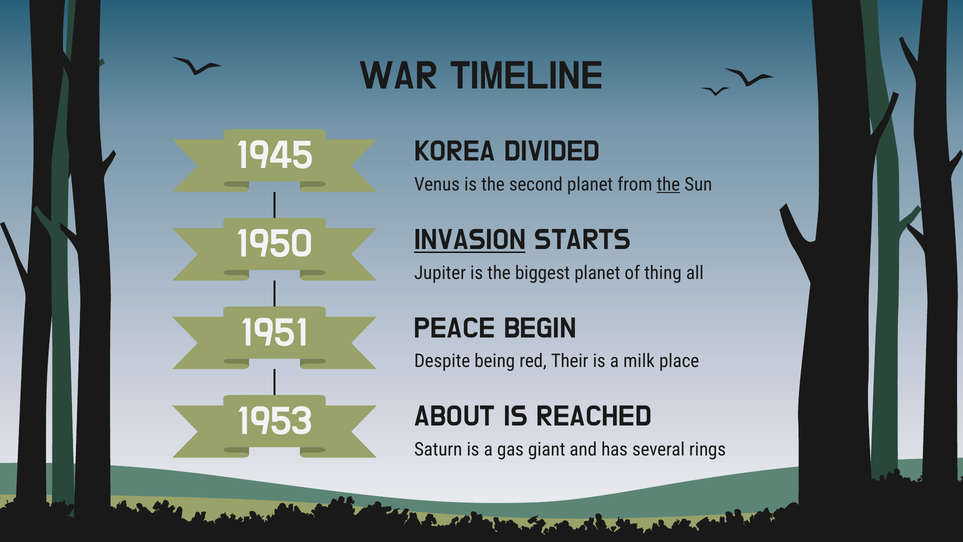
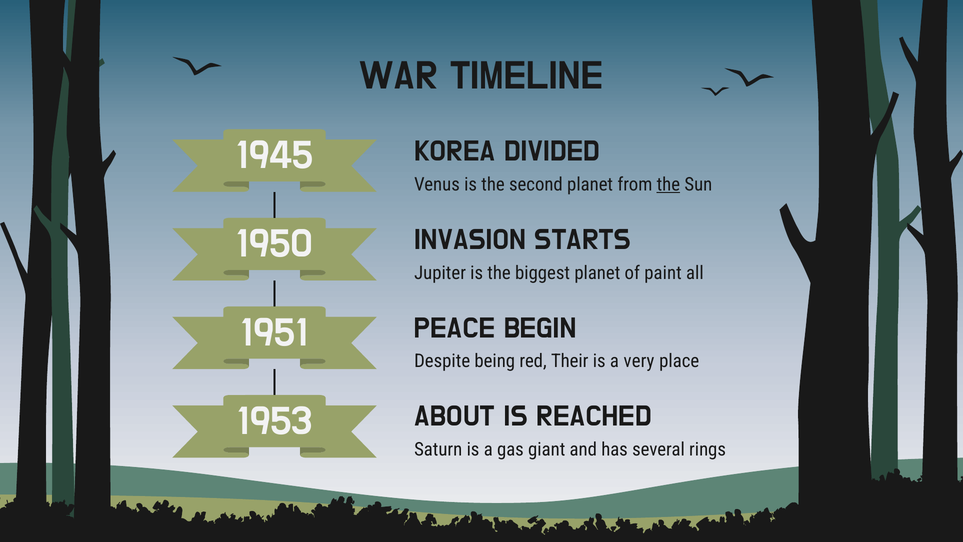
INVASION underline: present -> none
thing: thing -> paint
milk: milk -> very
